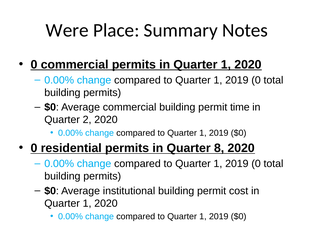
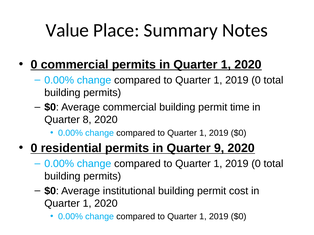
Were: Were -> Value
2: 2 -> 8
8: 8 -> 9
